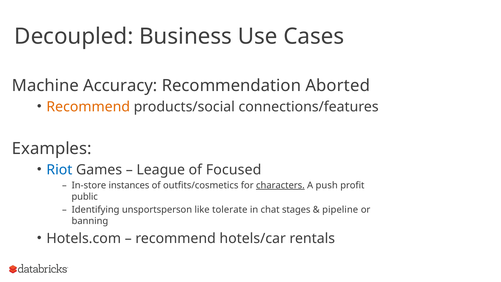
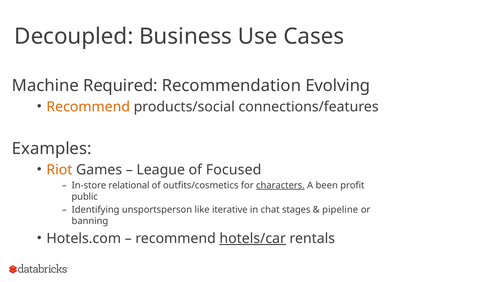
Accuracy: Accuracy -> Required
Aborted: Aborted -> Evolving
Riot colour: blue -> orange
instances: instances -> relational
push: push -> been
tolerate: tolerate -> iterative
hotels/car underline: none -> present
